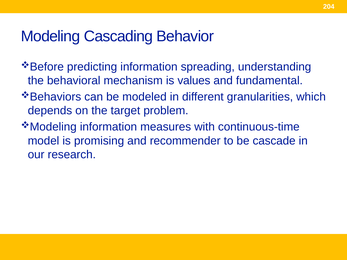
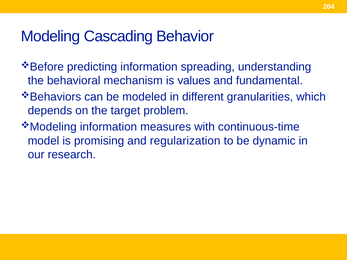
recommender: recommender -> regularization
cascade: cascade -> dynamic
